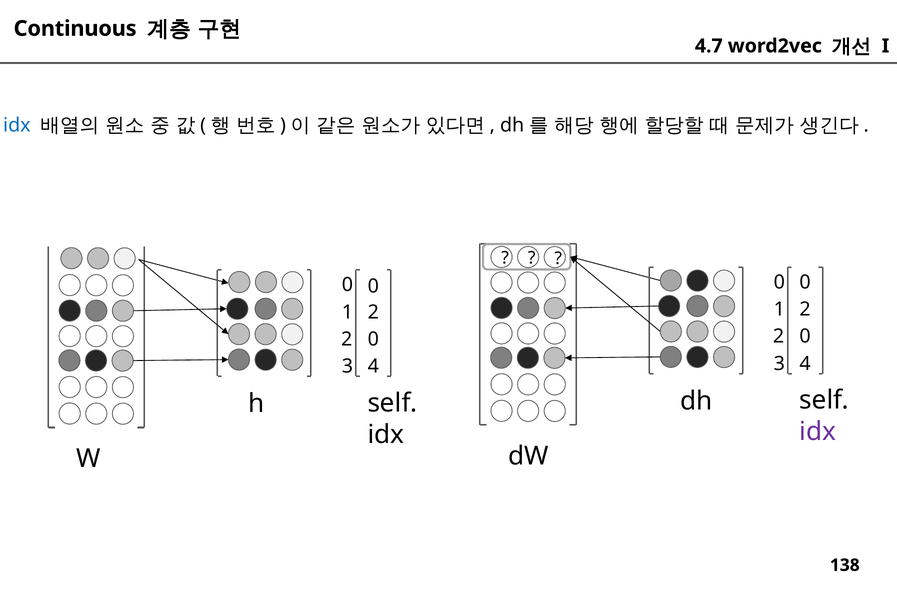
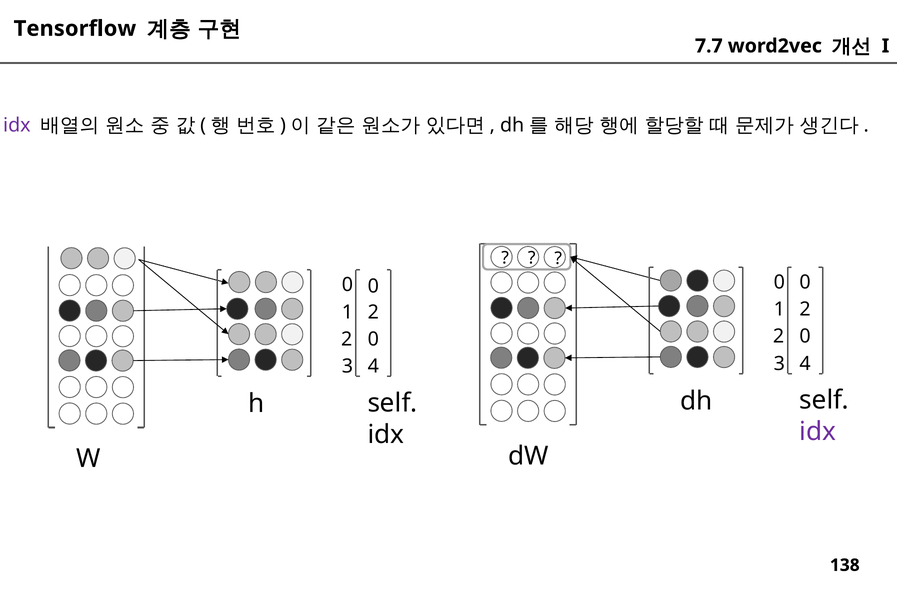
Continuous: Continuous -> Tensorflow
4.7: 4.7 -> 7.7
idx at (17, 125) colour: blue -> purple
